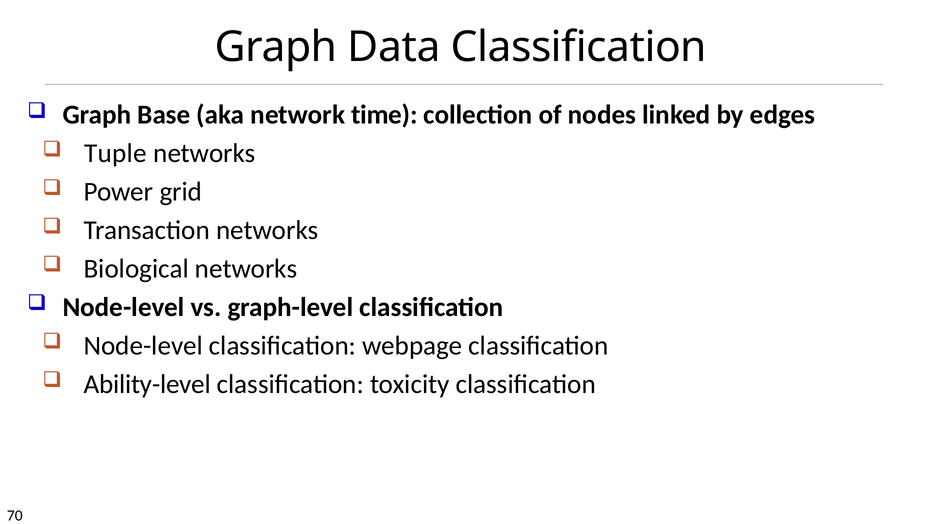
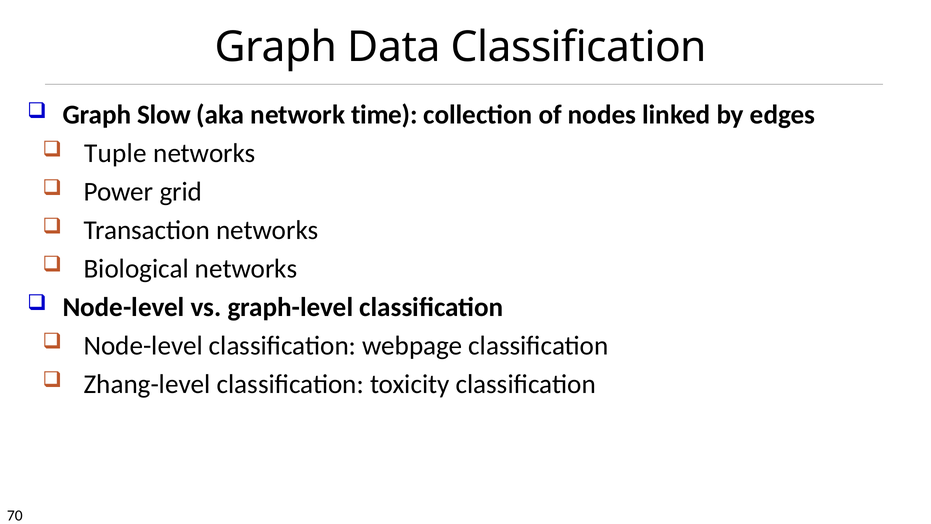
Base: Base -> Slow
Ability-level: Ability-level -> Zhang-level
